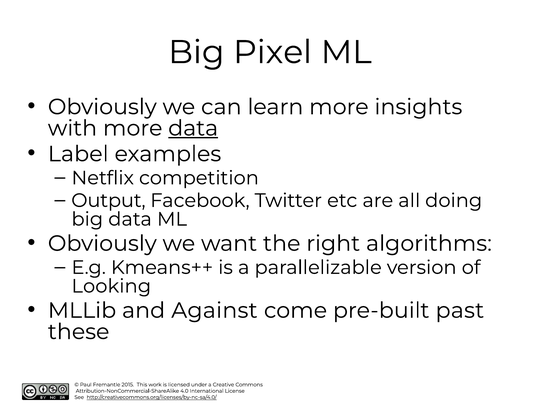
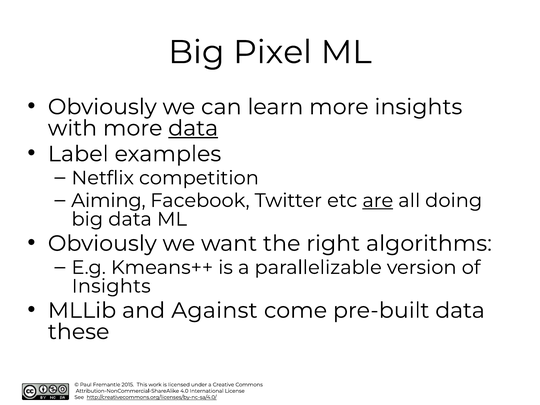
Output: Output -> Aiming
are underline: none -> present
Looking at (111, 286): Looking -> Insights
pre-built past: past -> data
